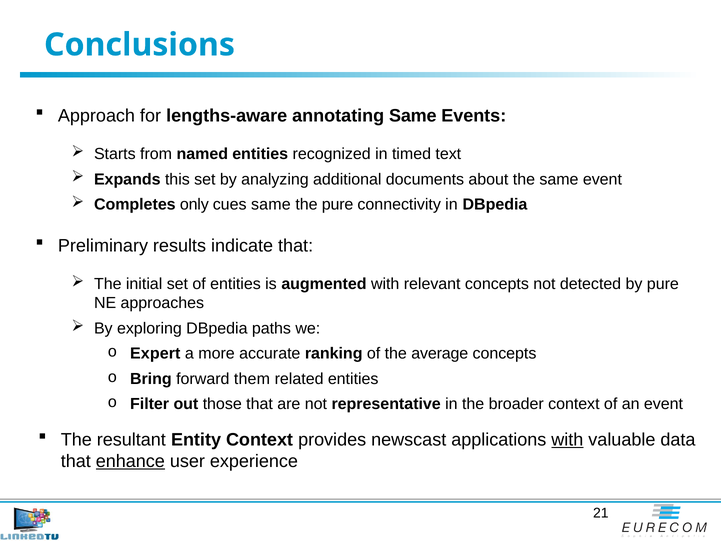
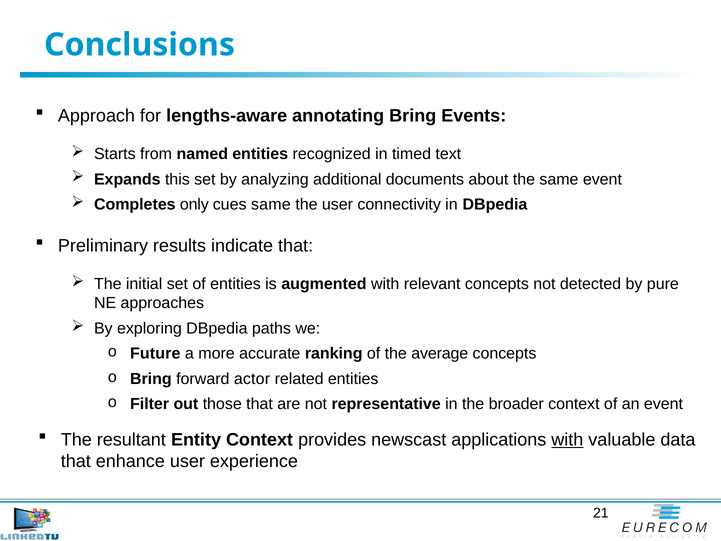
annotating Same: Same -> Bring
the pure: pure -> user
Expert: Expert -> Future
them: them -> actor
enhance underline: present -> none
